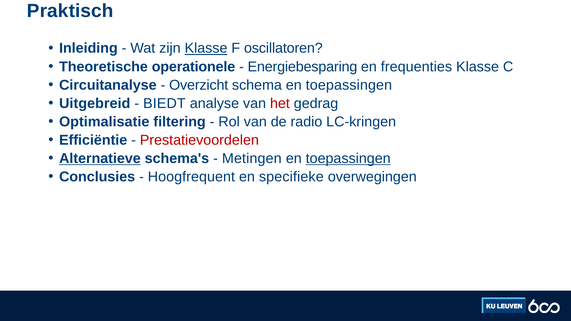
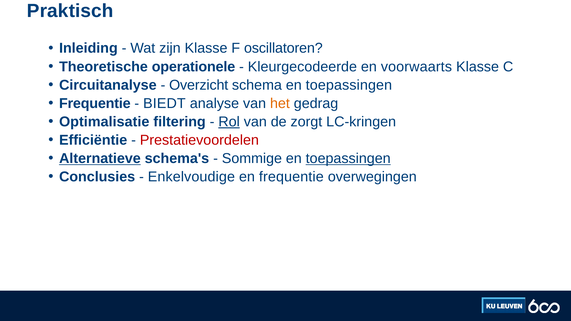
Klasse at (206, 48) underline: present -> none
Energiebesparing: Energiebesparing -> Kleurgecodeerde
frequenties: frequenties -> voorwaarts
Uitgebreid at (95, 103): Uitgebreid -> Frequentie
het colour: red -> orange
Rol underline: none -> present
radio: radio -> zorgt
Metingen: Metingen -> Sommige
Hoogfrequent: Hoogfrequent -> Enkelvoudige
en specifieke: specifieke -> frequentie
